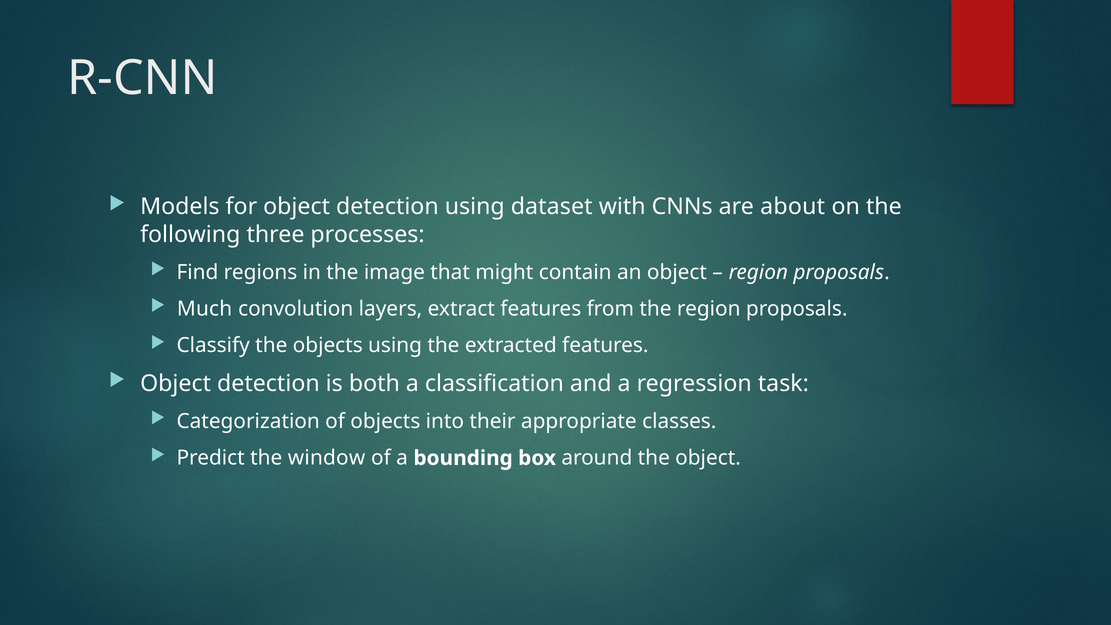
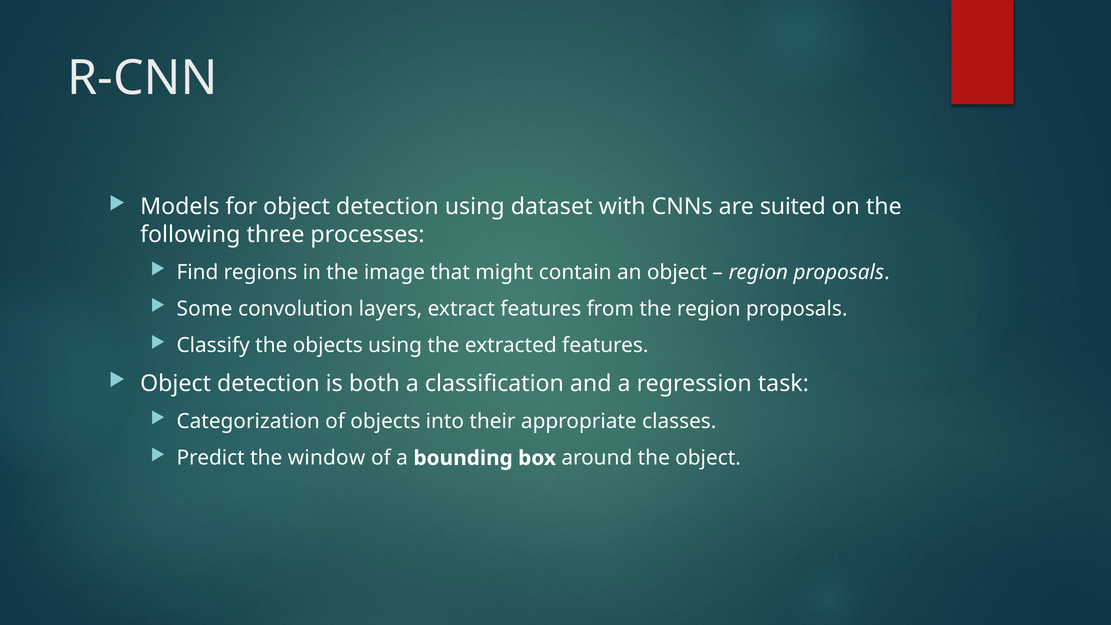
about: about -> suited
Much: Much -> Some
